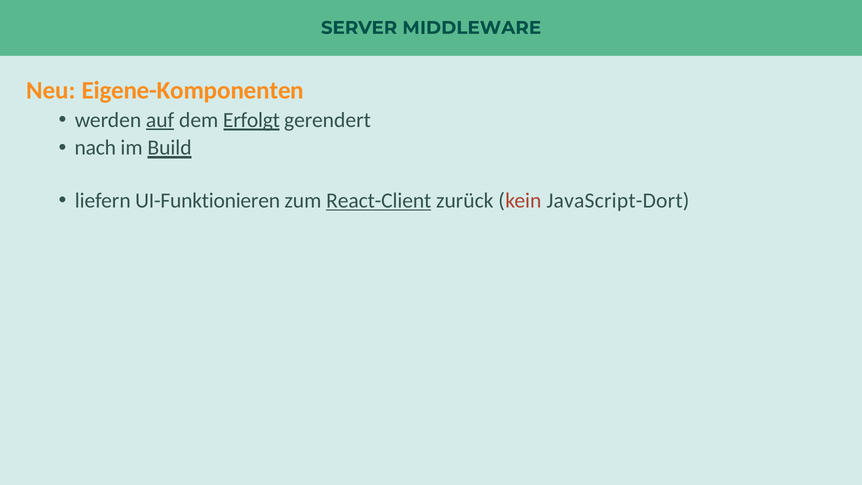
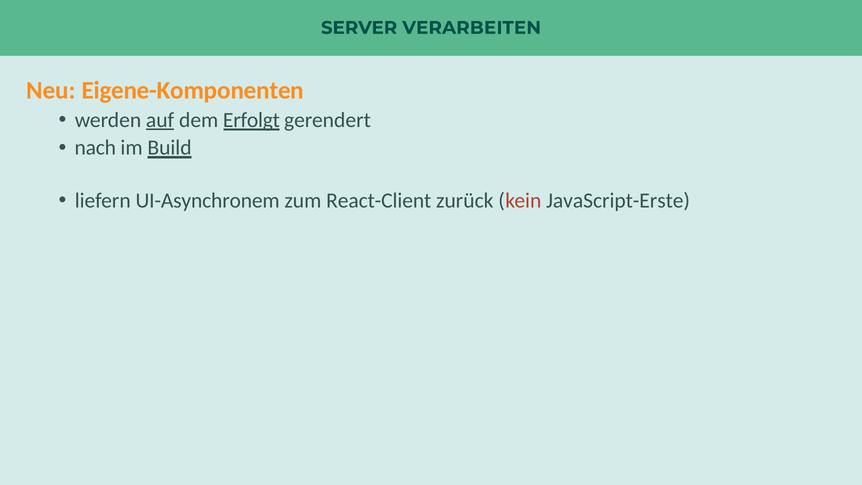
MIDDLEWARE: MIDDLEWARE -> VERARBEITEN
UI-Funktionieren: UI-Funktionieren -> UI-Asynchronem
React-Client underline: present -> none
JavaScript-Dort: JavaScript-Dort -> JavaScript-Erste
